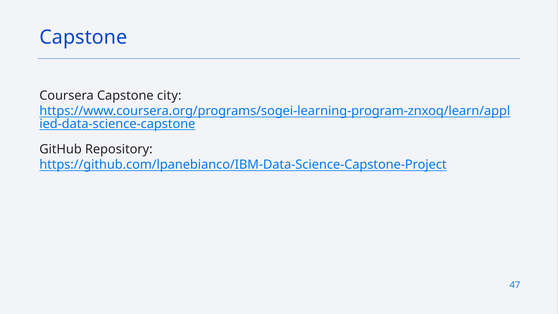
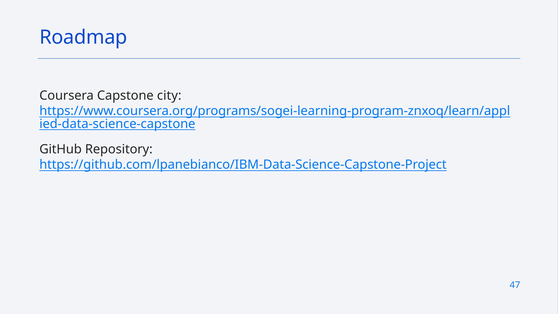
Capstone at (83, 37): Capstone -> Roadmap
